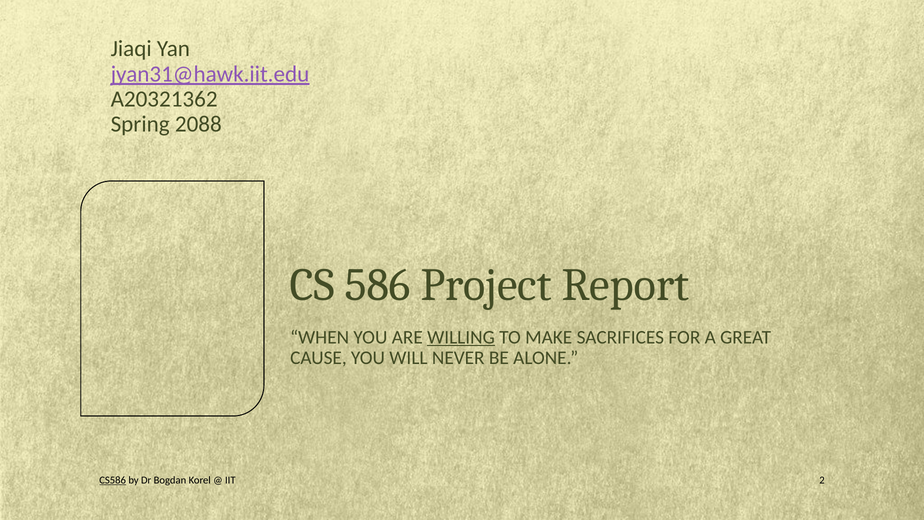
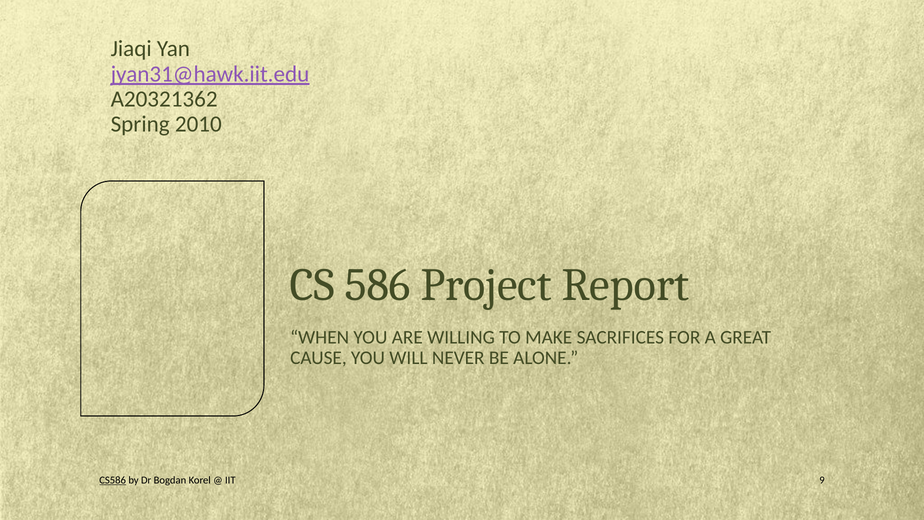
2088: 2088 -> 2010
WILLING underline: present -> none
2: 2 -> 9
